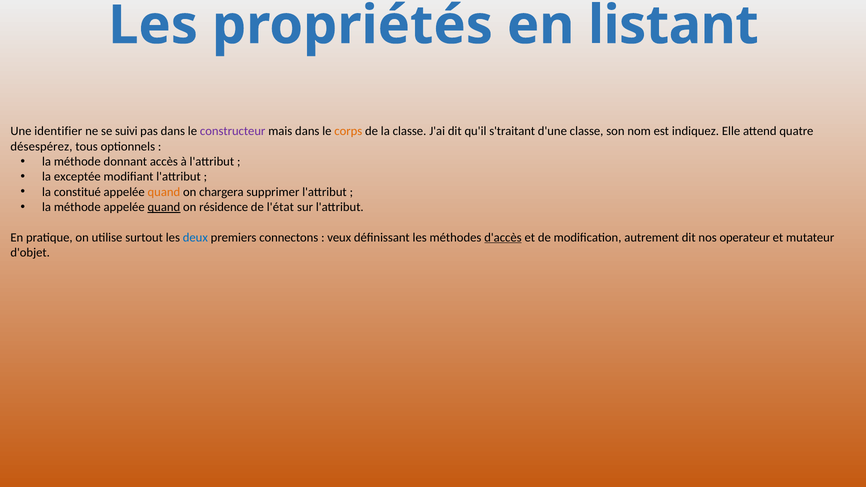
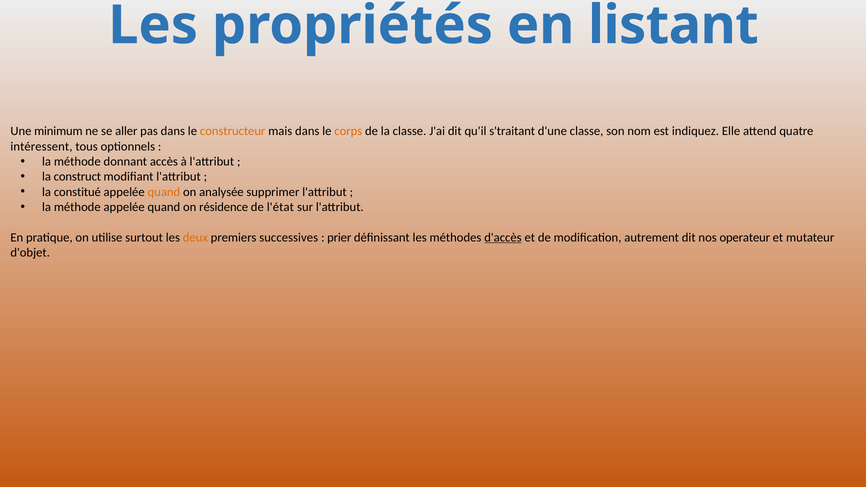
identifier: identifier -> minimum
suivi: suivi -> aller
constructeur colour: purple -> orange
désespérez: désespérez -> intéressent
exceptée: exceptée -> construct
chargera: chargera -> analysée
quand at (164, 207) underline: present -> none
deux colour: blue -> orange
connectons: connectons -> successives
veux: veux -> prier
